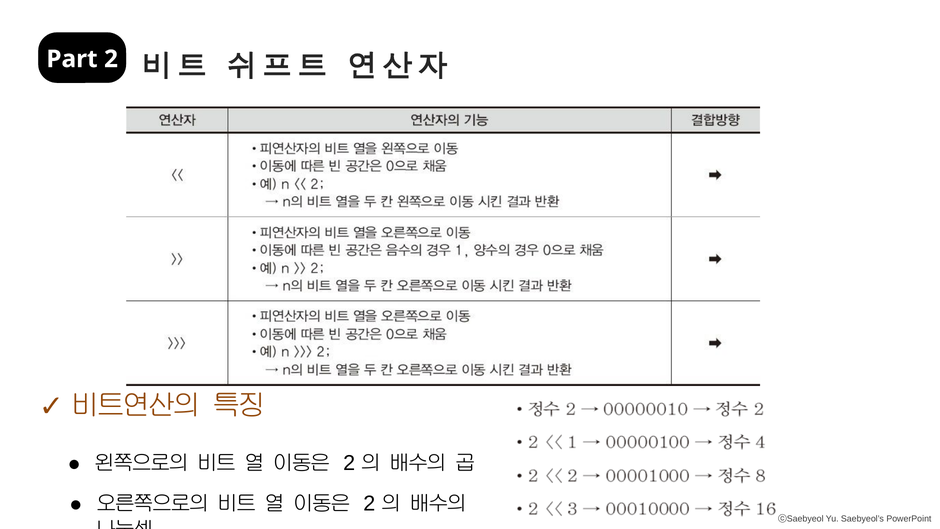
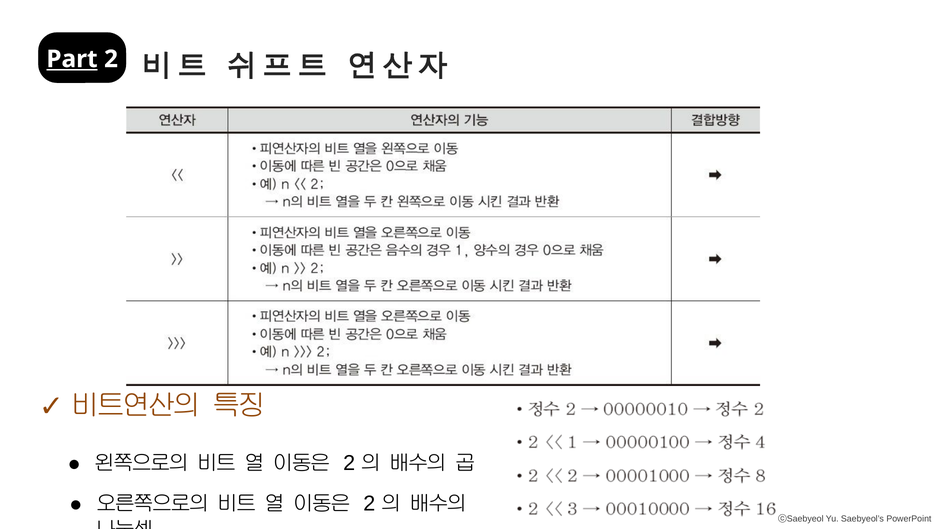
Part underline: none -> present
